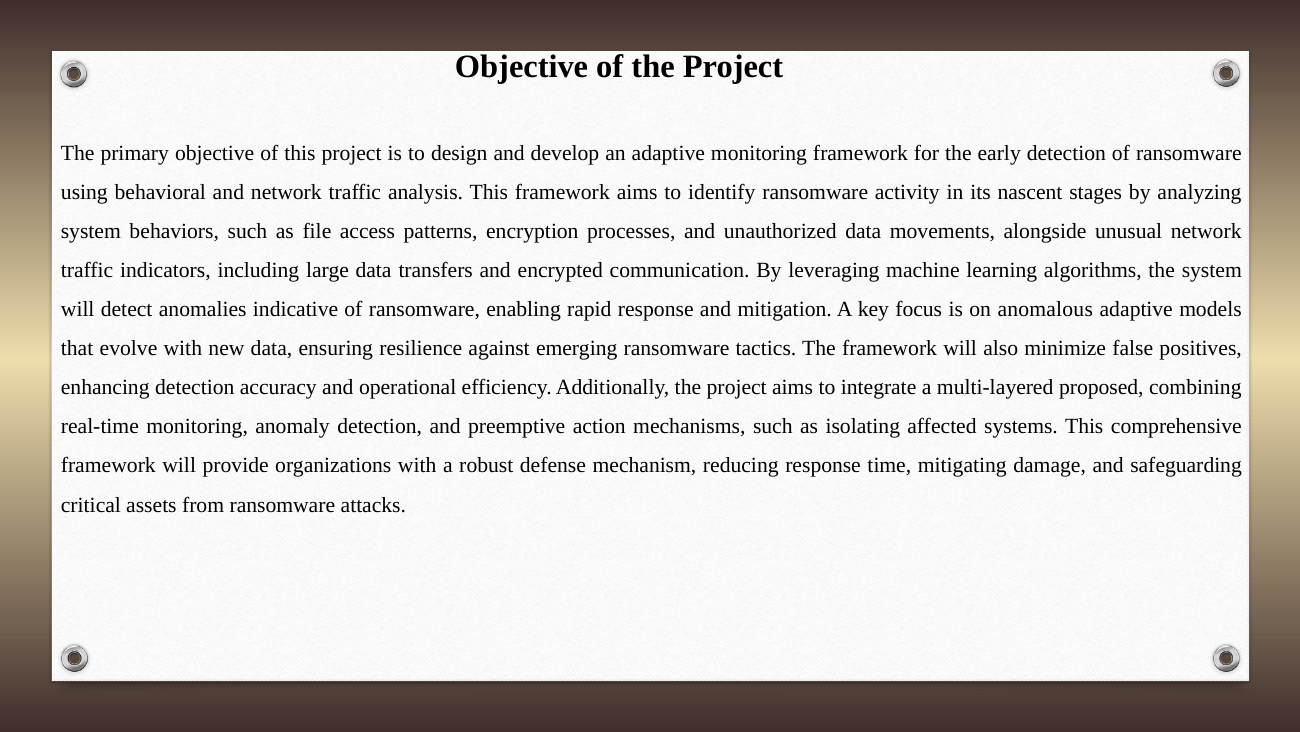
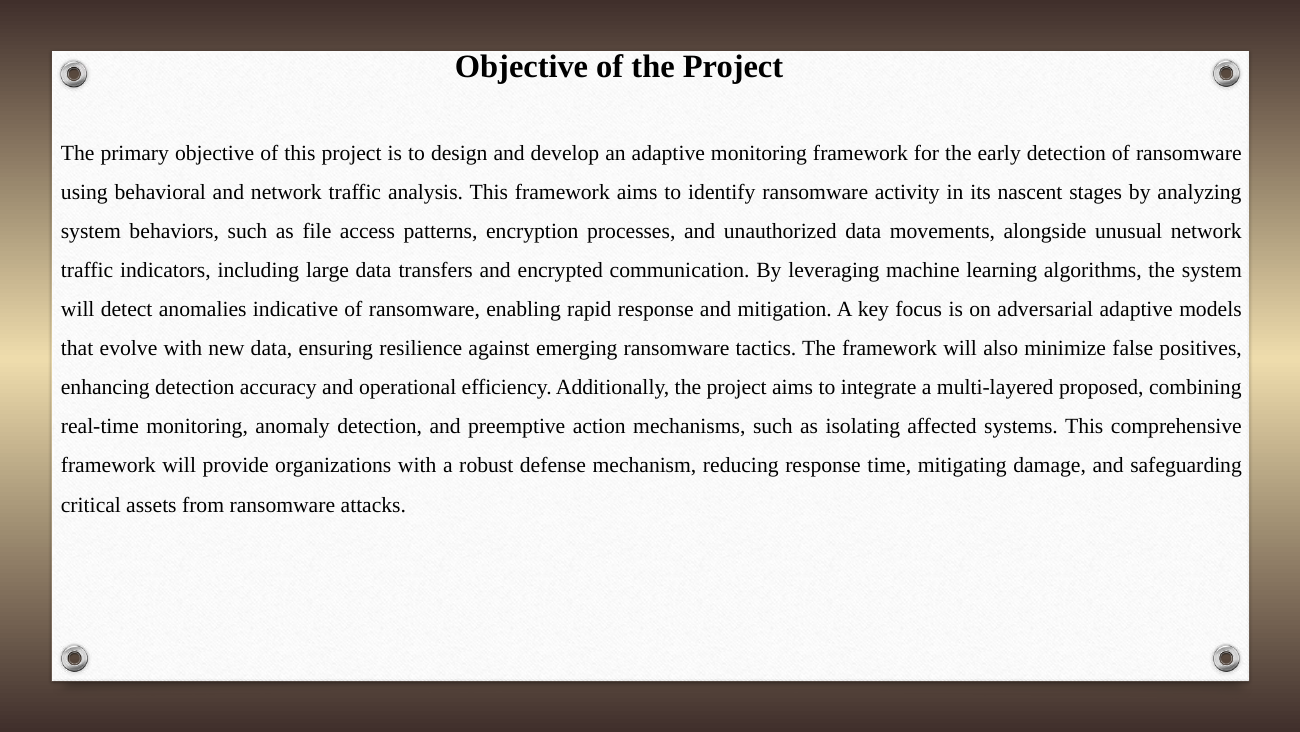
anomalous: anomalous -> adversarial
